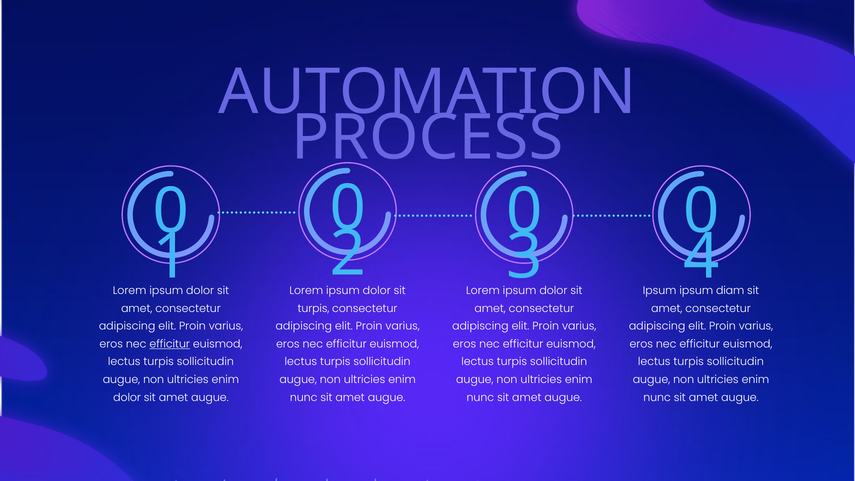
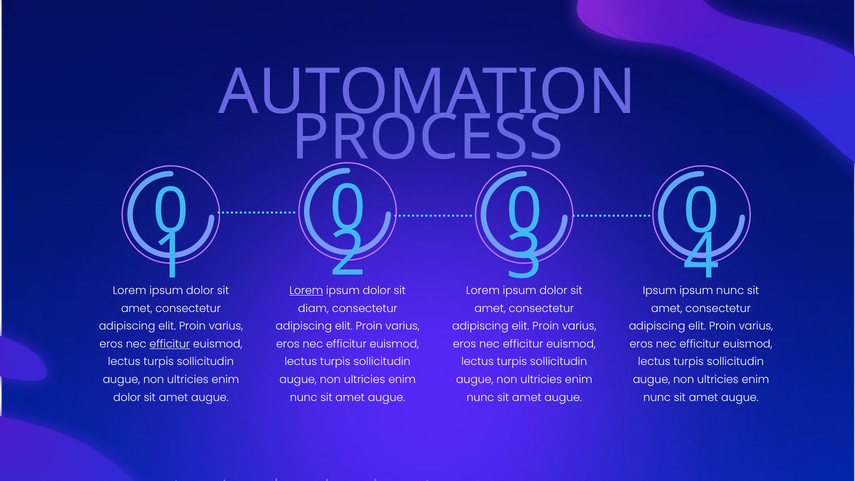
Lorem at (306, 291) underline: none -> present
diam at (730, 291): diam -> nunc
turpis at (313, 308): turpis -> diam
